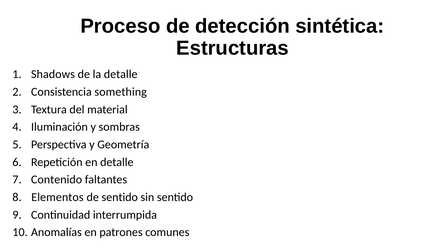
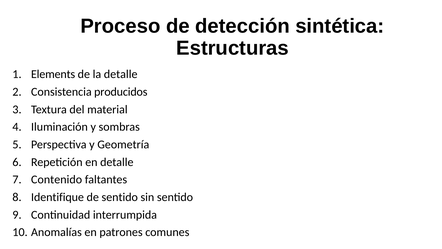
Shadows: Shadows -> Elements
something: something -> producidos
Elementos: Elementos -> Identifique
